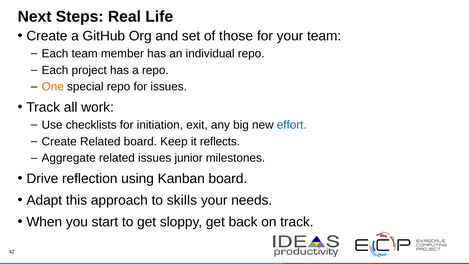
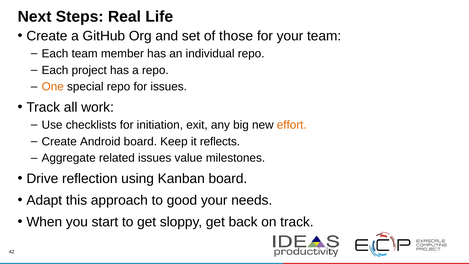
effort colour: blue -> orange
Create Related: Related -> Android
junior: junior -> value
skills: skills -> good
